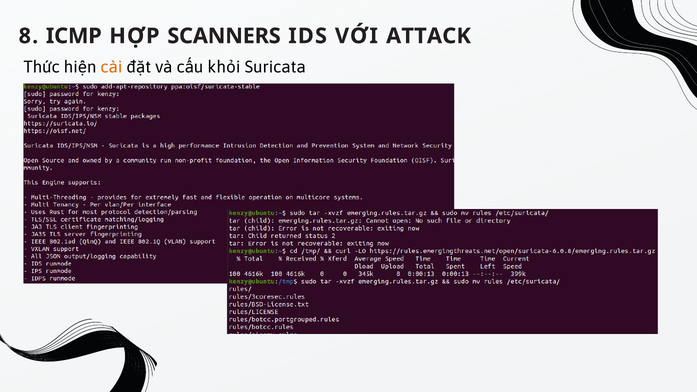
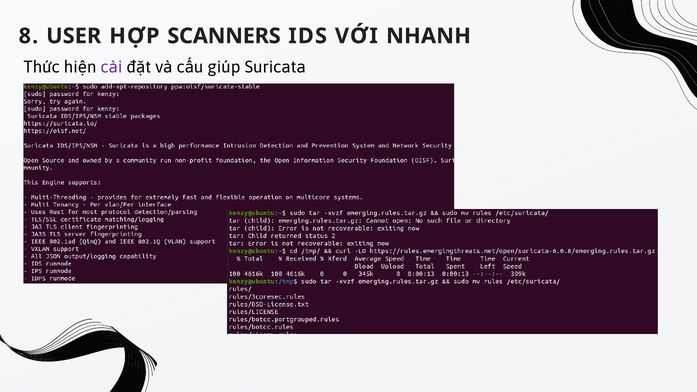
ICMP: ICMP -> USER
ATTACK: ATTACK -> NHANH
cài colour: orange -> purple
khỏi: khỏi -> giúp
